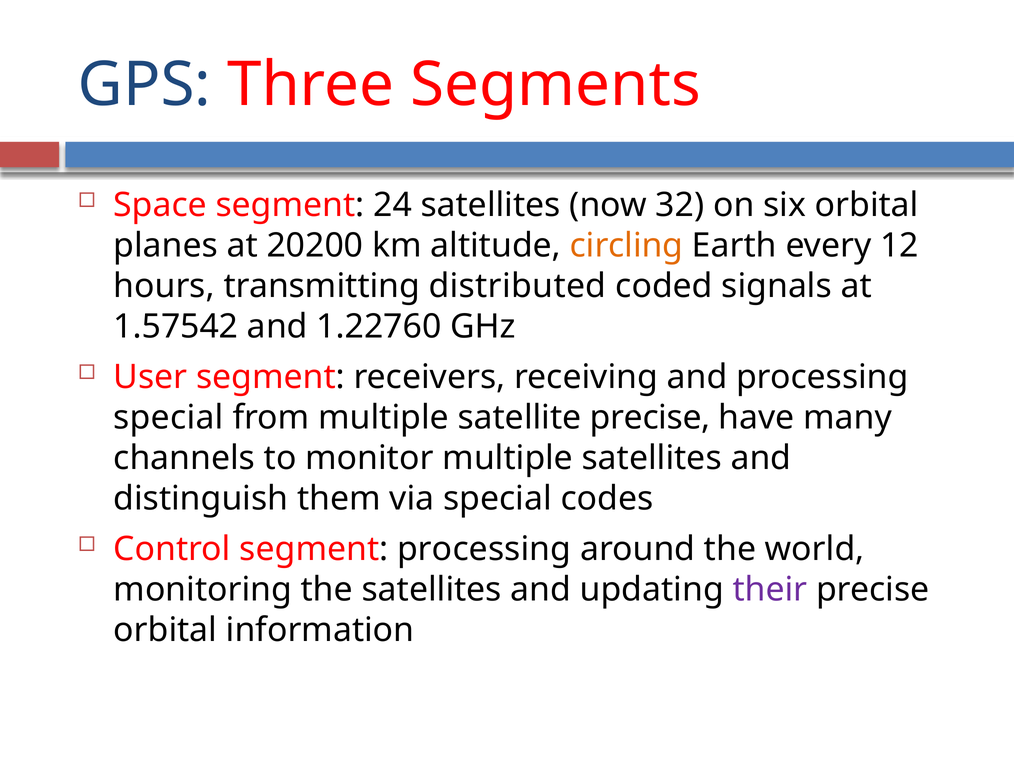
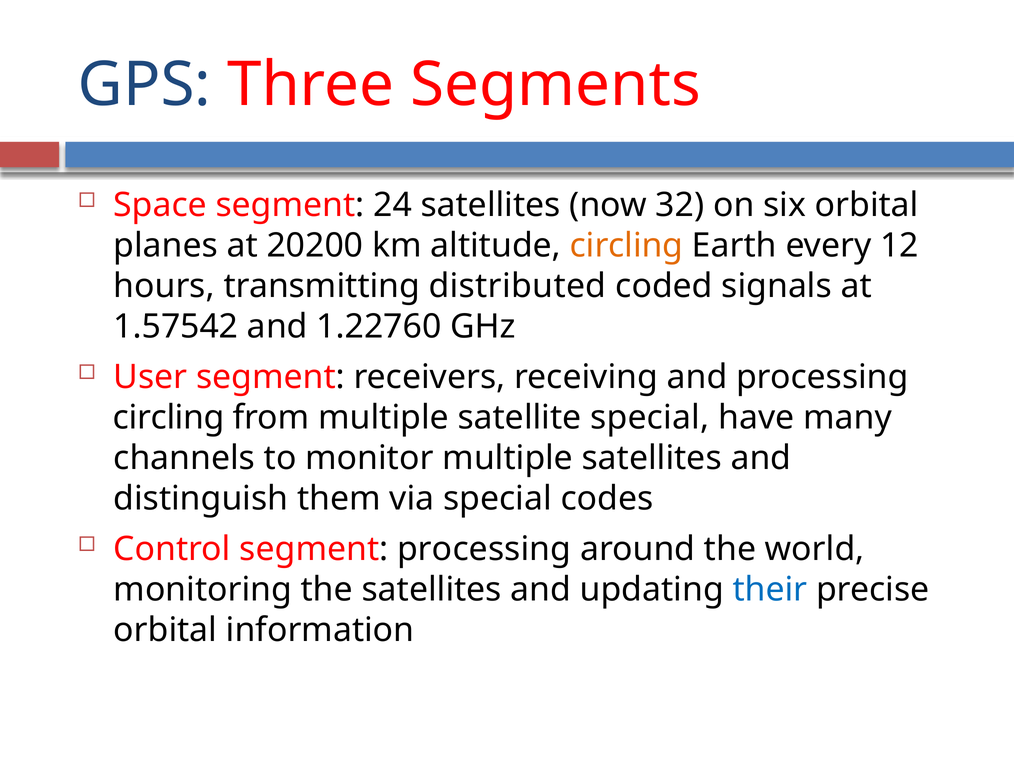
special at (168, 418): special -> circling
satellite precise: precise -> special
their colour: purple -> blue
